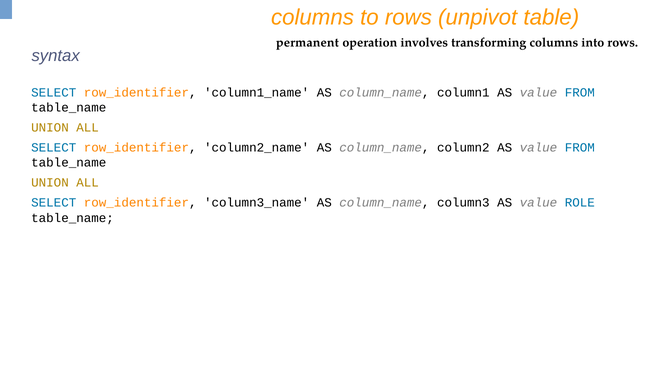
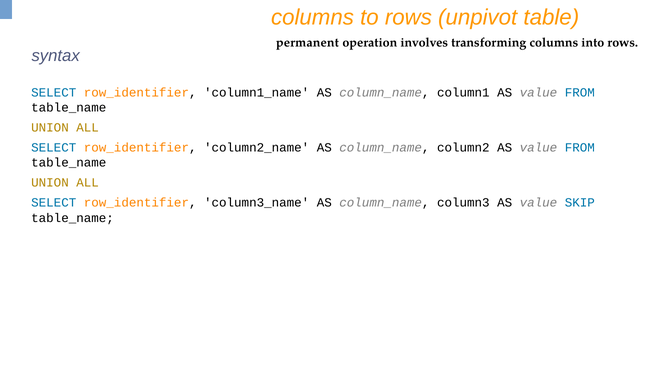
ROLE: ROLE -> SKIP
